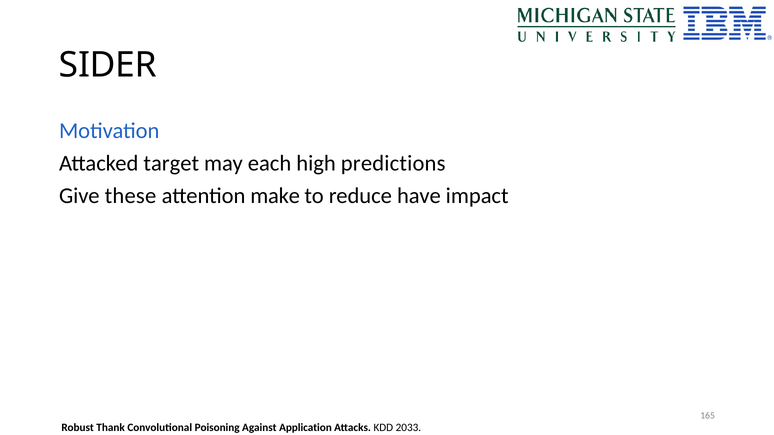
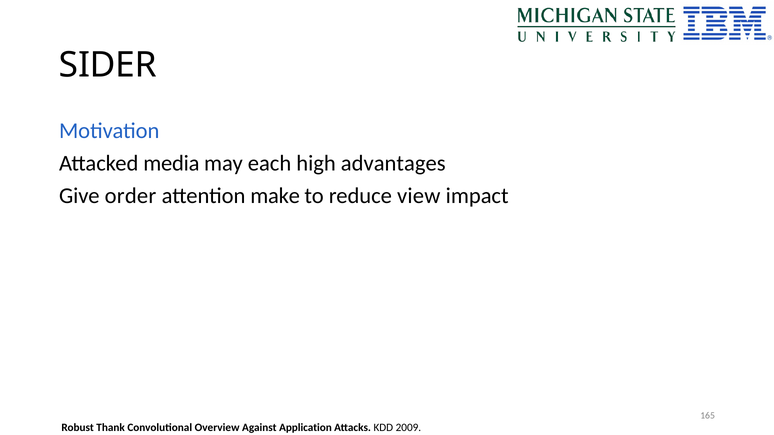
target: target -> media
predictions: predictions -> advantages
these: these -> order
have: have -> view
Poisoning: Poisoning -> Overview
2033: 2033 -> 2009
